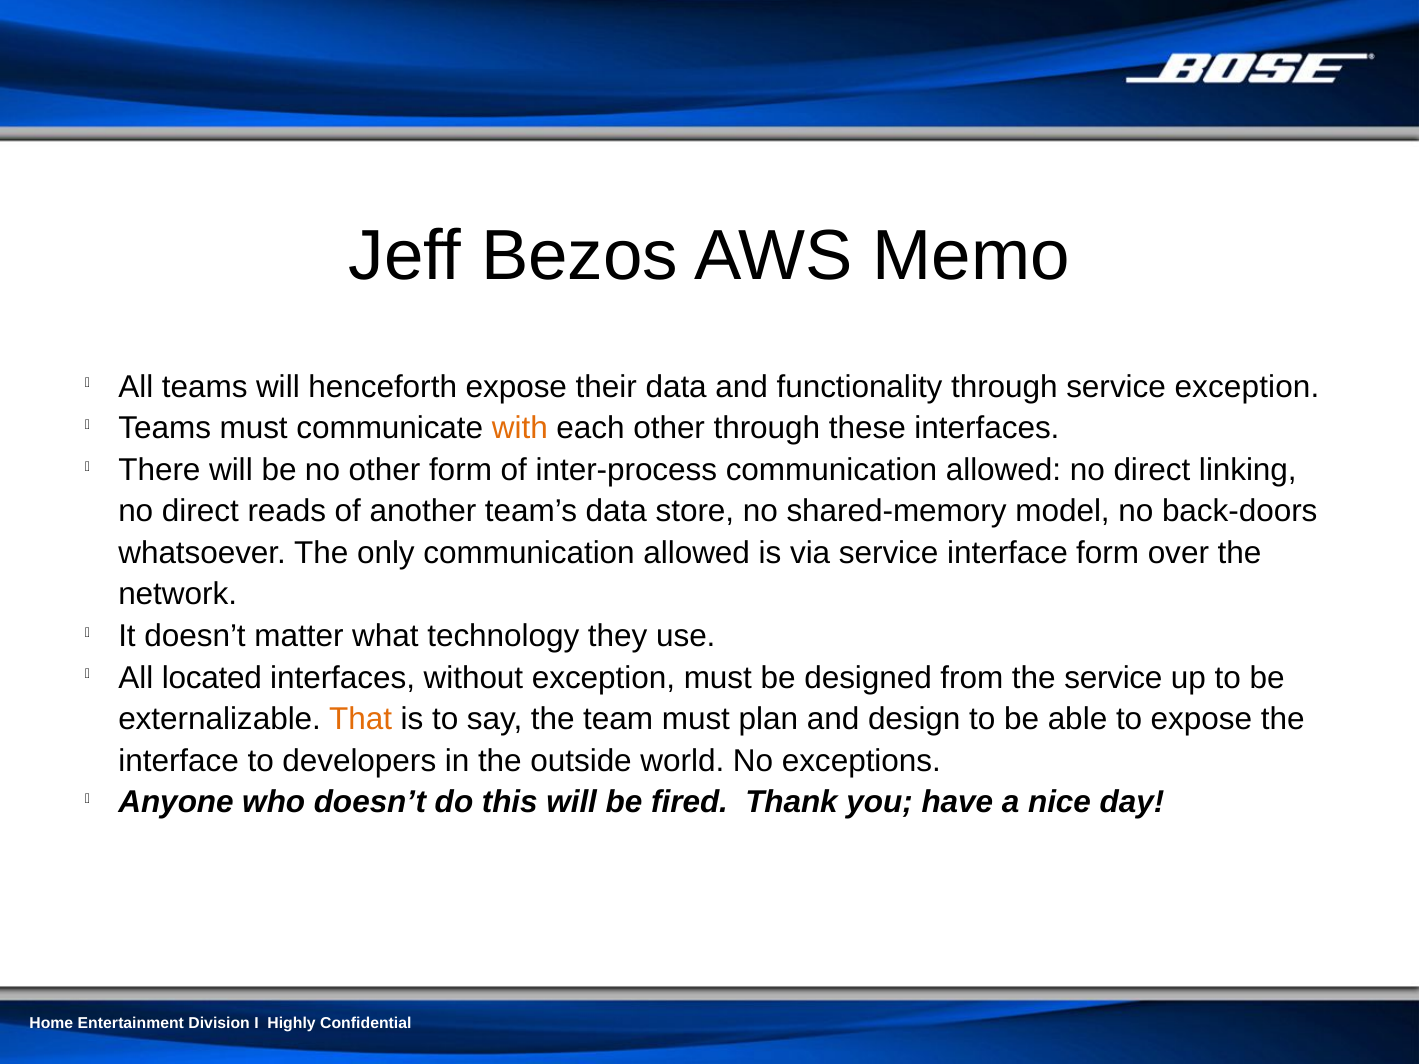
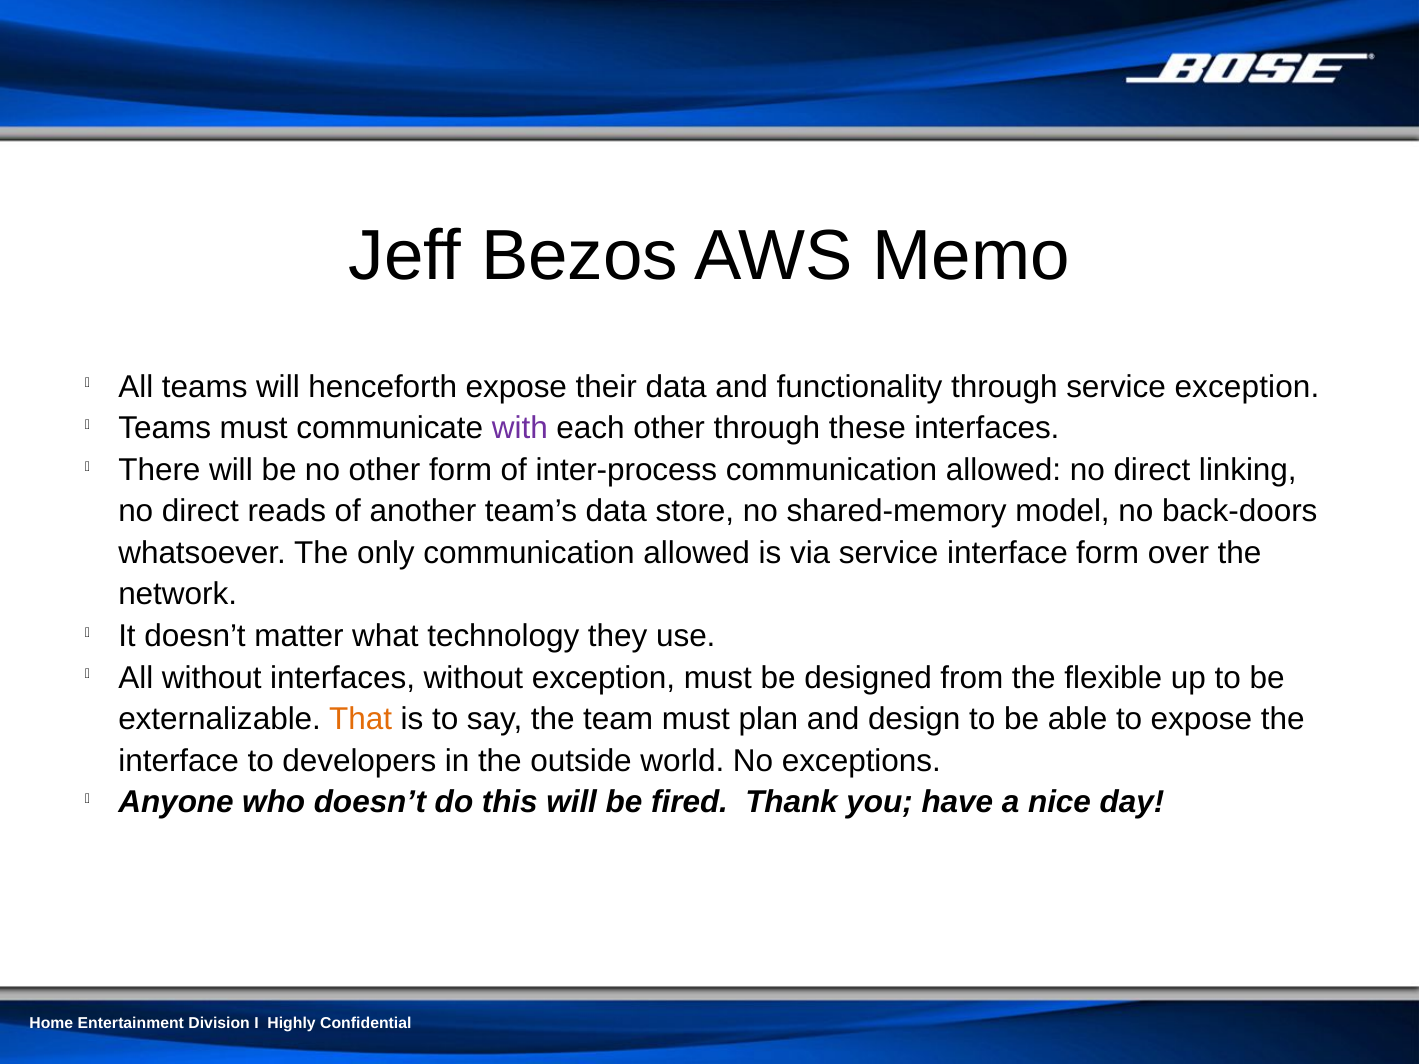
with colour: orange -> purple
All located: located -> without
the service: service -> flexible
